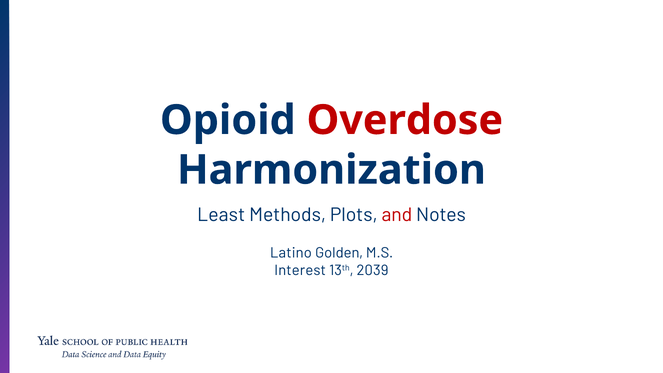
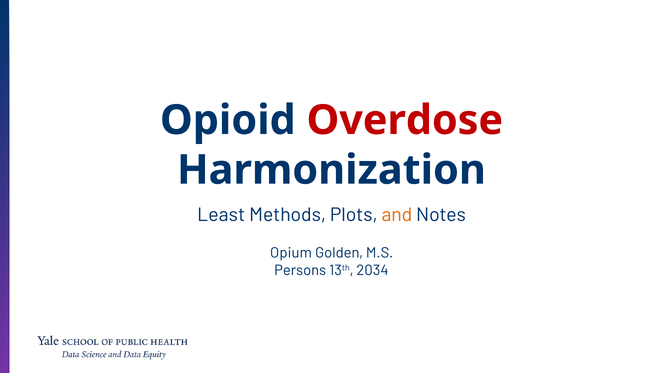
and colour: red -> orange
Latino: Latino -> Opium
Interest: Interest -> Persons
2039: 2039 -> 2034
